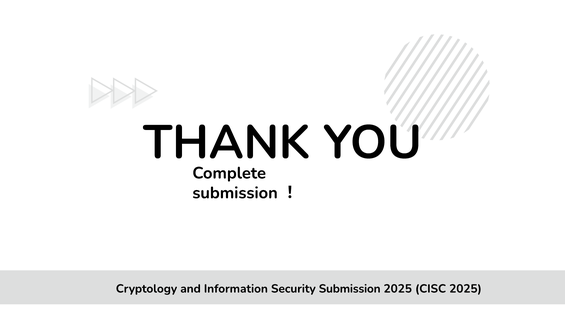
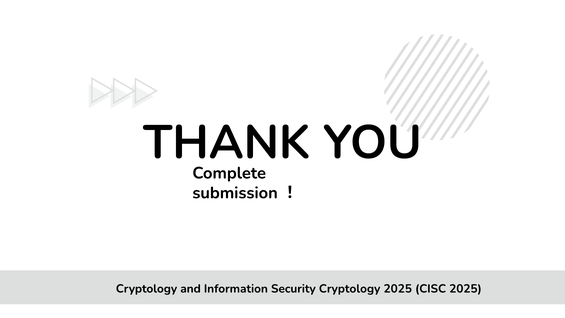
Security Submission: Submission -> Cryptology
